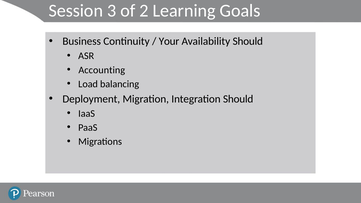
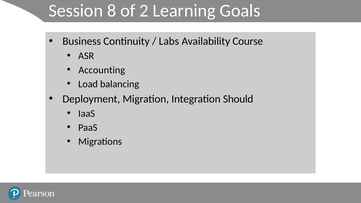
3: 3 -> 8
Your: Your -> Labs
Availability Should: Should -> Course
